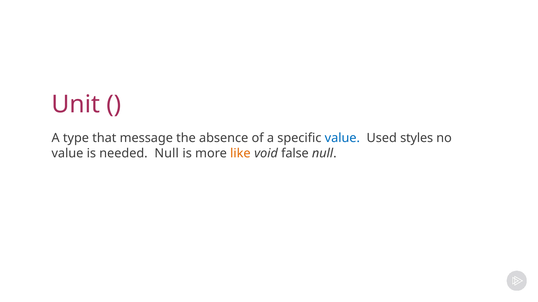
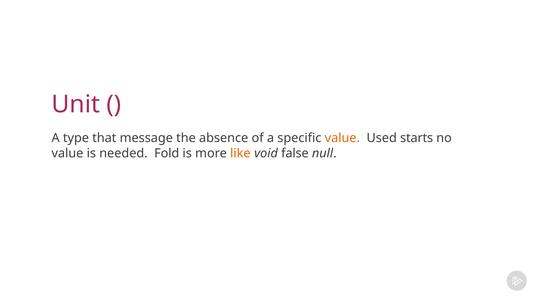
value at (342, 138) colour: blue -> orange
styles: styles -> starts
needed Null: Null -> Fold
